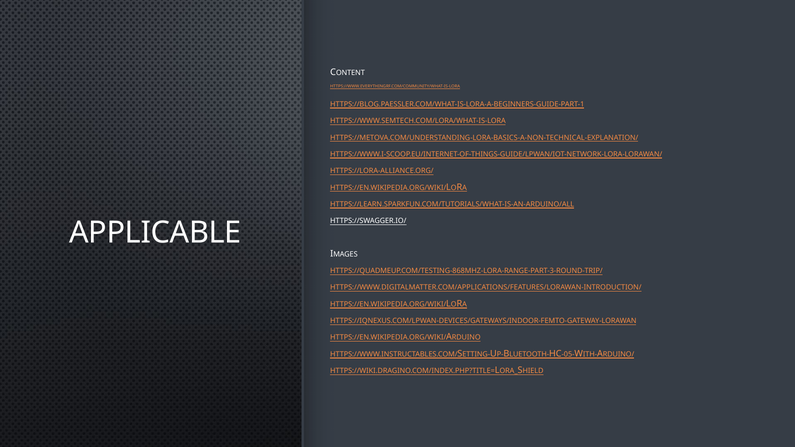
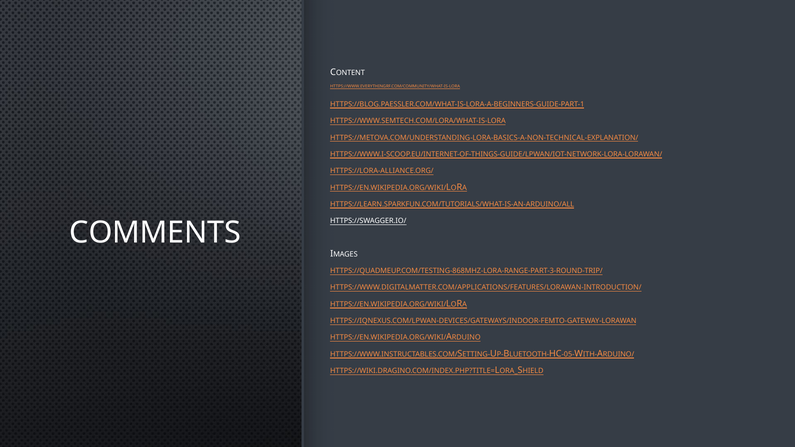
APPLICABLE: APPLICABLE -> COMMENTS
